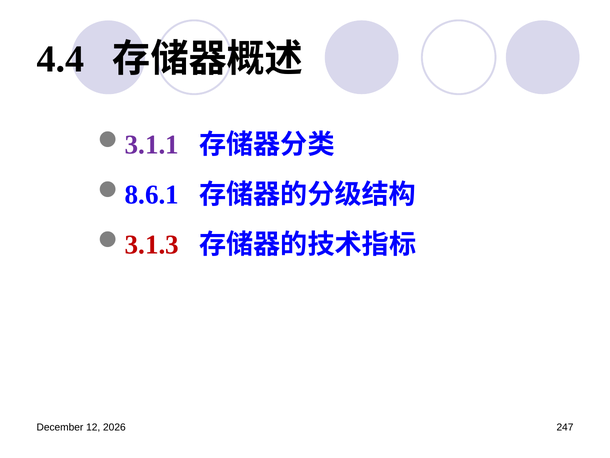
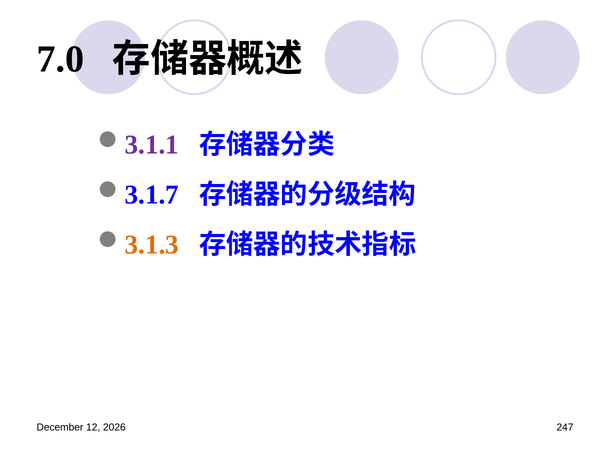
4.4: 4.4 -> 7.0
8.6.1: 8.6.1 -> 3.1.7
3.1.3 colour: red -> orange
